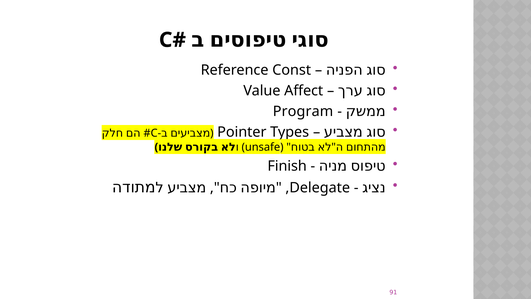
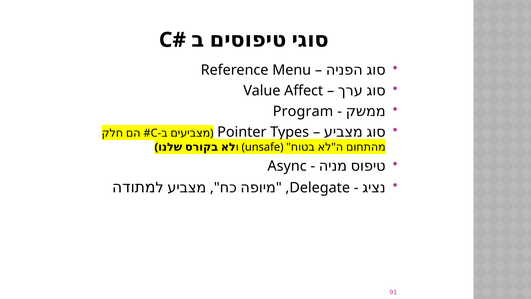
Const: Const -> Menu
Finish: Finish -> Async
